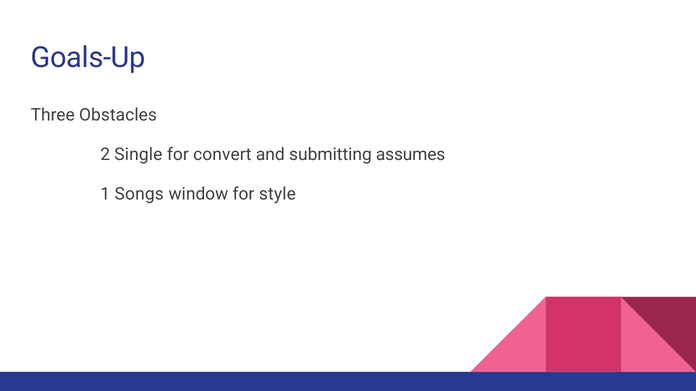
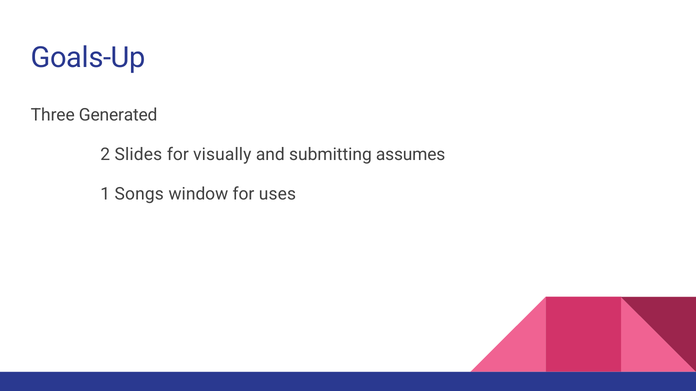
Obstacles: Obstacles -> Generated
Single: Single -> Slides
convert: convert -> visually
style: style -> uses
